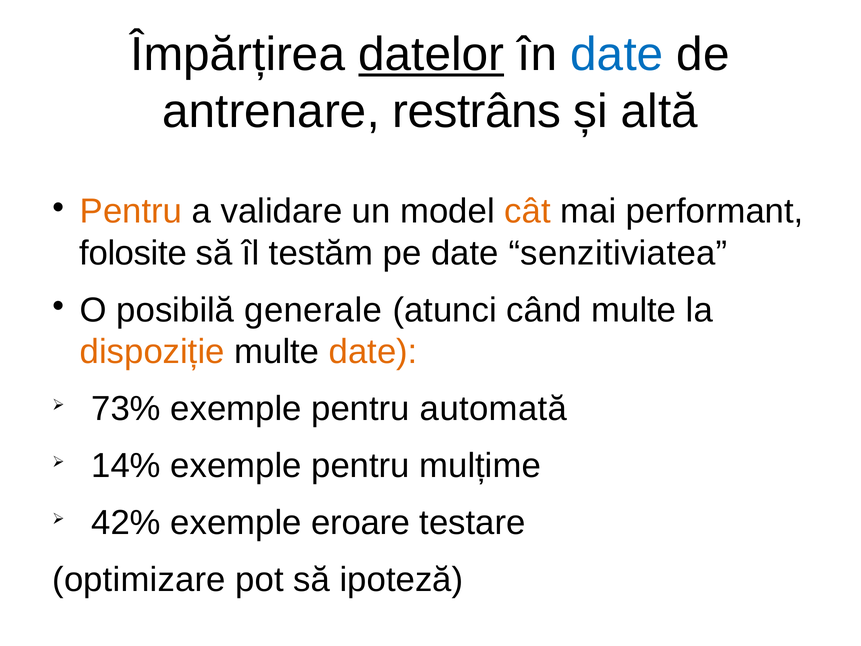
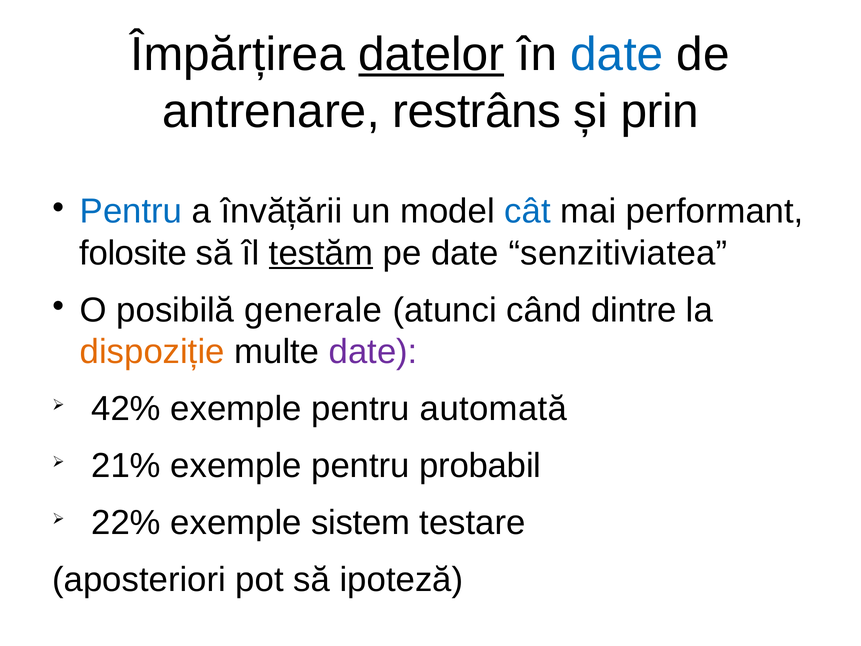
altă: altă -> prin
Pentru at (131, 211) colour: orange -> blue
validare: validare -> învățării
cât colour: orange -> blue
testăm underline: none -> present
când multe: multe -> dintre
date at (373, 352) colour: orange -> purple
73%: 73% -> 42%
14%: 14% -> 21%
mulțime: mulțime -> probabil
42%: 42% -> 22%
eroare: eroare -> sistem
optimizare: optimizare -> aposteriori
